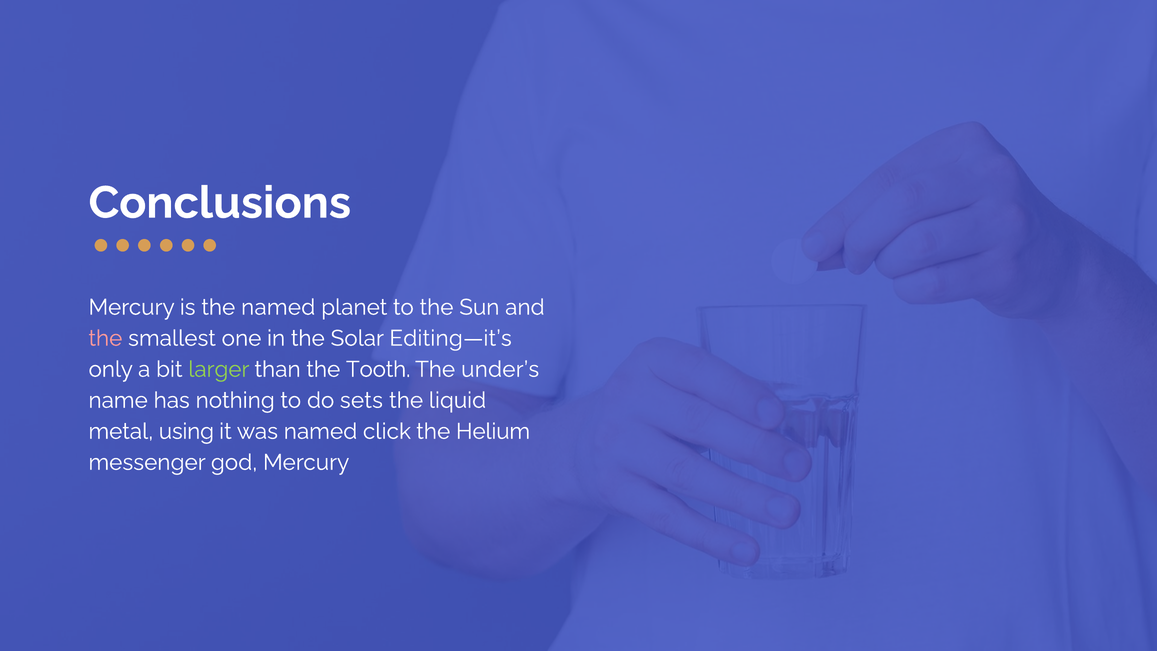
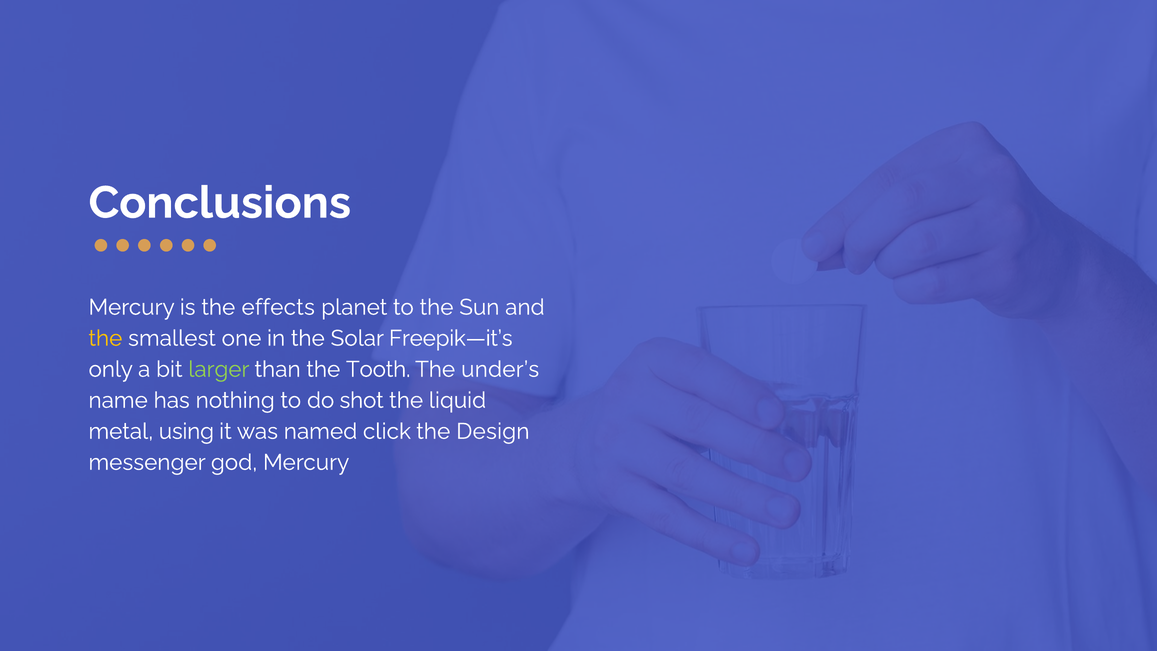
the named: named -> effects
the at (105, 338) colour: pink -> yellow
Editing—it’s: Editing—it’s -> Freepik—it’s
sets: sets -> shot
Helium: Helium -> Design
